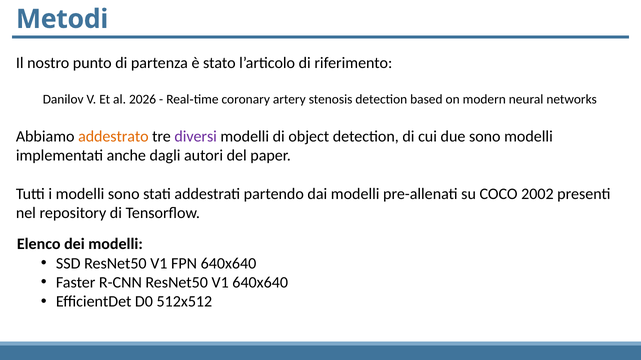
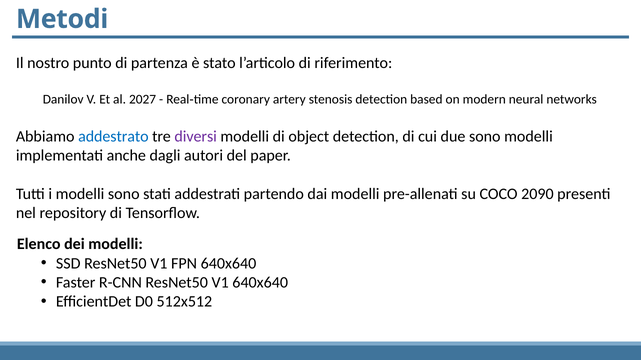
2026: 2026 -> 2027
addestrato colour: orange -> blue
2002: 2002 -> 2090
